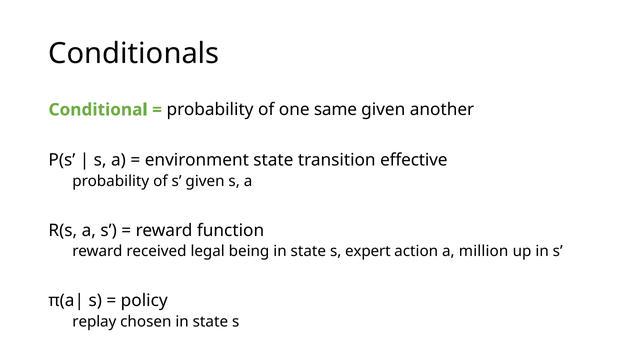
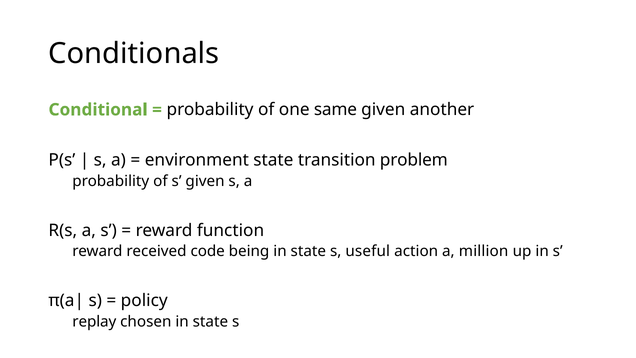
effective: effective -> problem
legal: legal -> code
expert: expert -> useful
